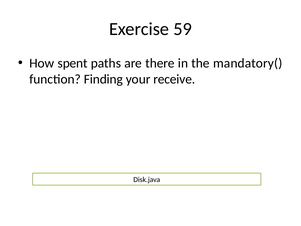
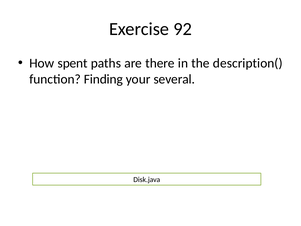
59: 59 -> 92
mandatory(: mandatory( -> description(
receive: receive -> several
